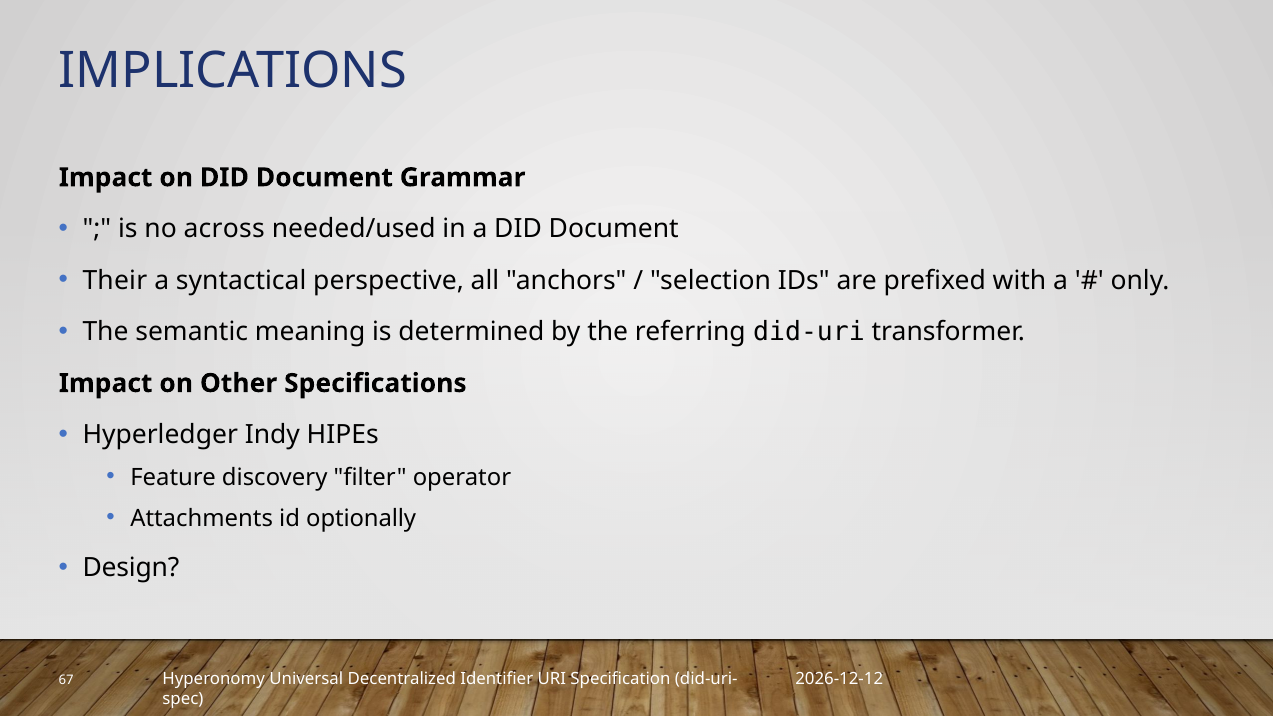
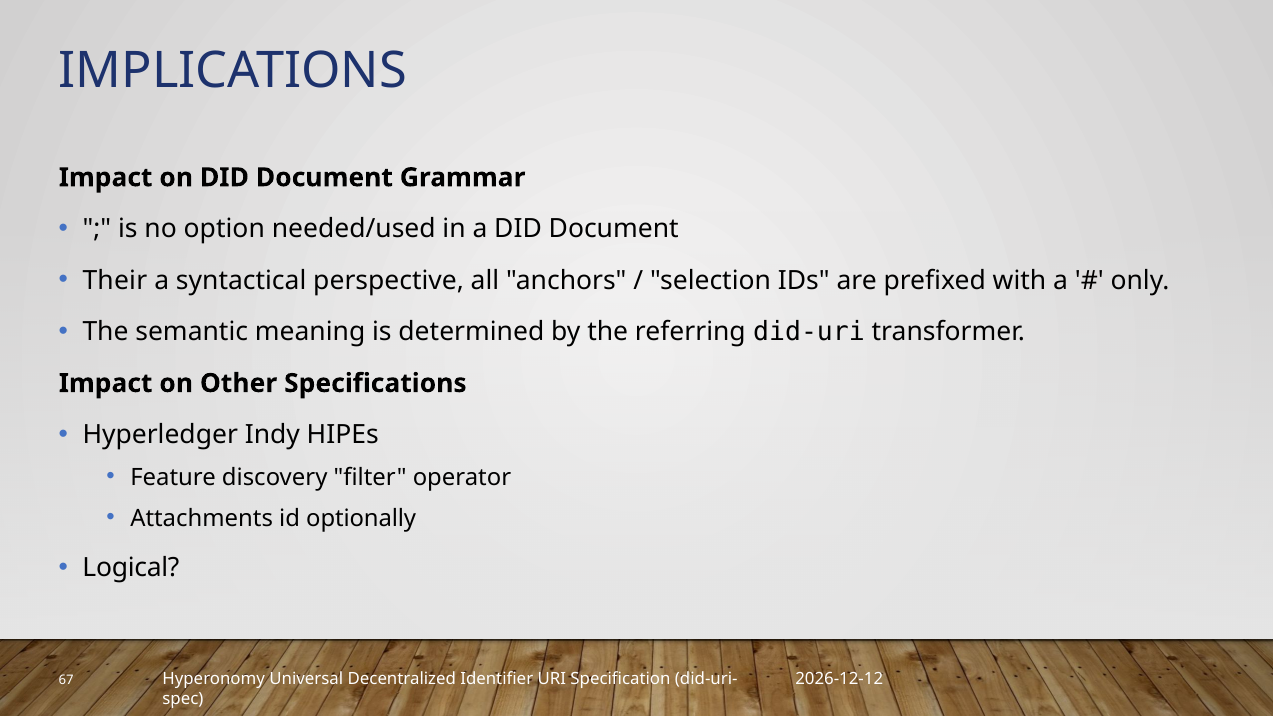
across: across -> option
Design: Design -> Logical
